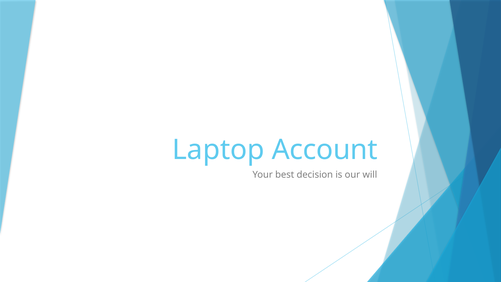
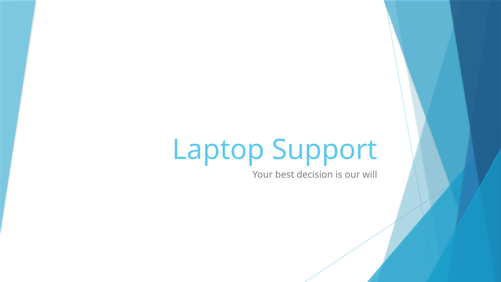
Account: Account -> Support
